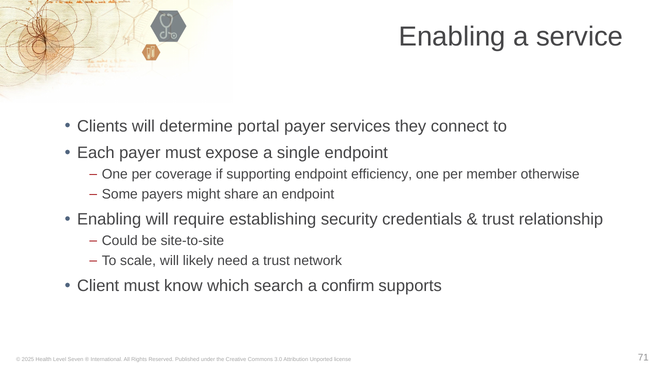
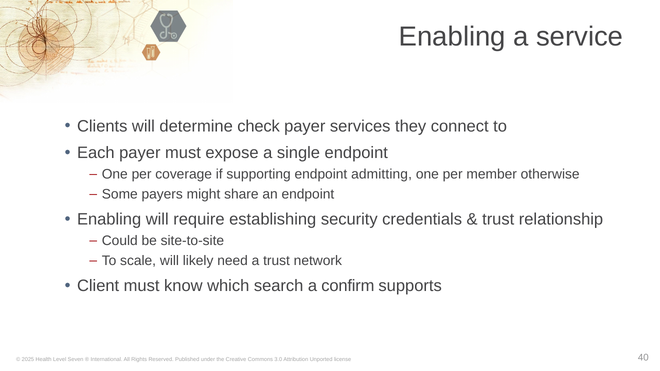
portal: portal -> check
efficiency: efficiency -> admitting
71: 71 -> 40
